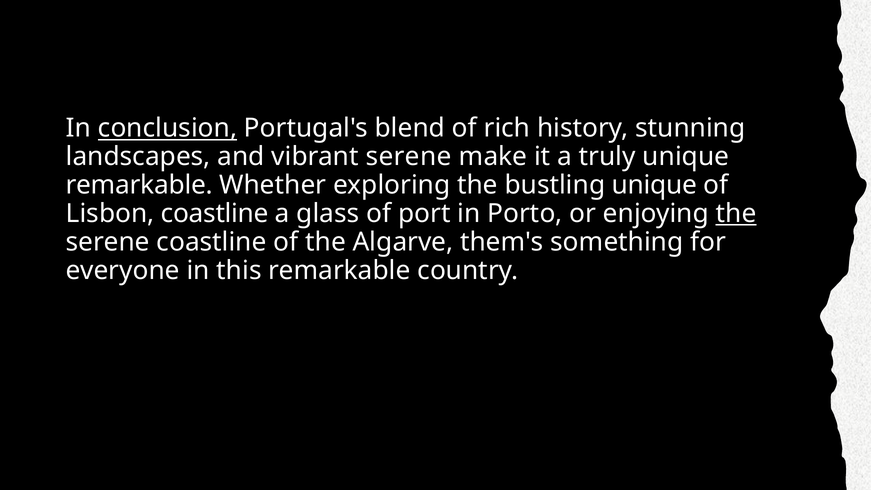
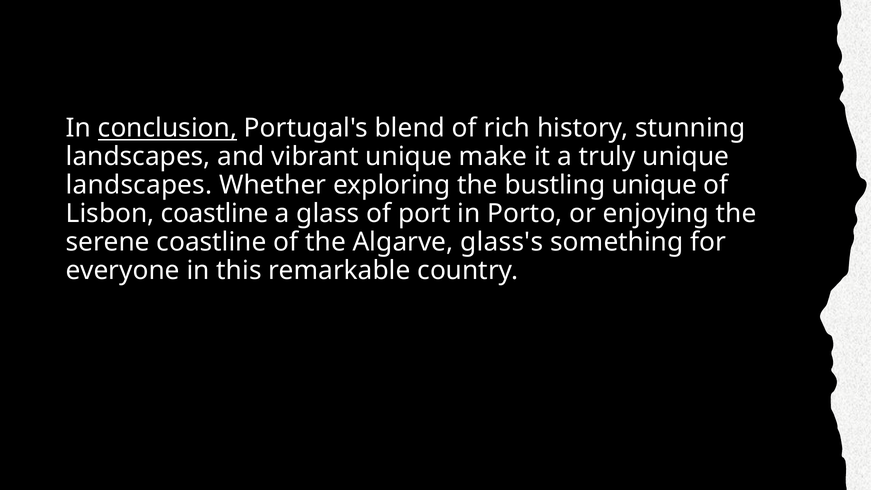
vibrant serene: serene -> unique
remarkable at (139, 185): remarkable -> landscapes
the at (736, 214) underline: present -> none
them's: them's -> glass's
